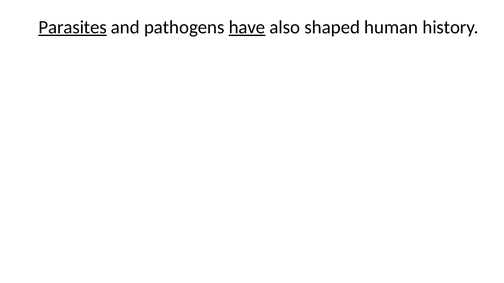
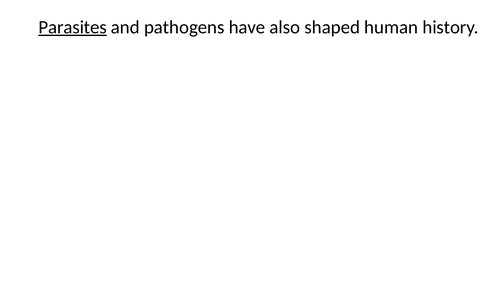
have underline: present -> none
